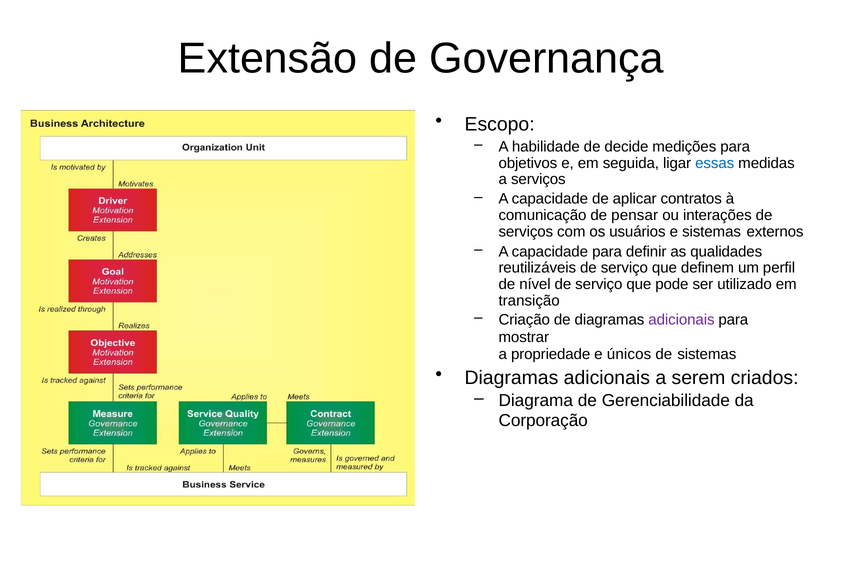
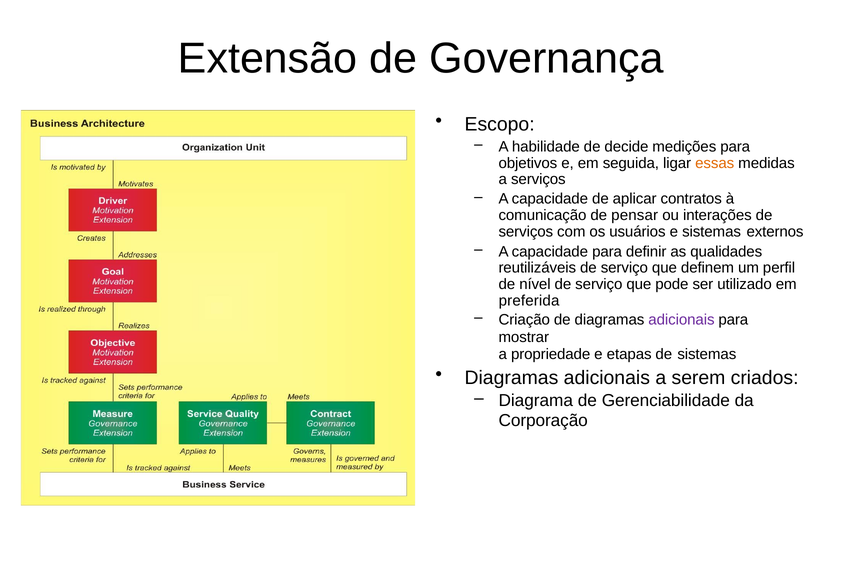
essas colour: blue -> orange
transição: transição -> preferida
únicos: únicos -> etapas
